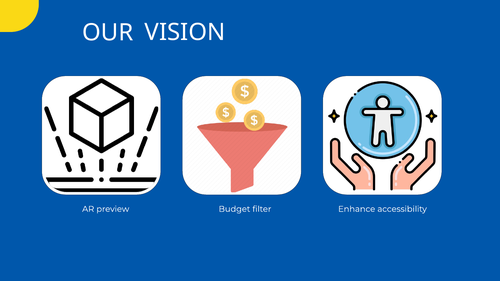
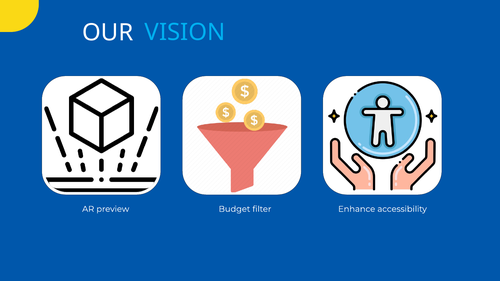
VISION colour: white -> light blue
